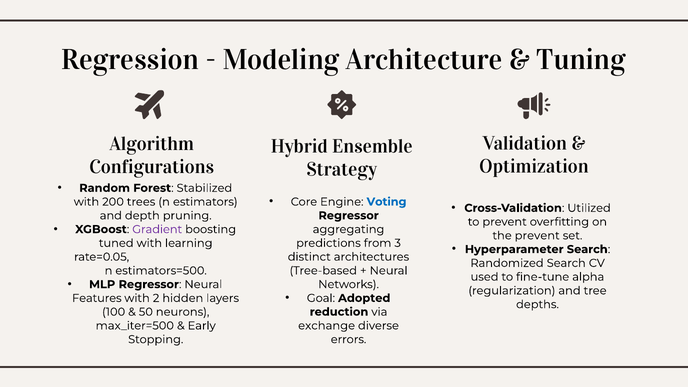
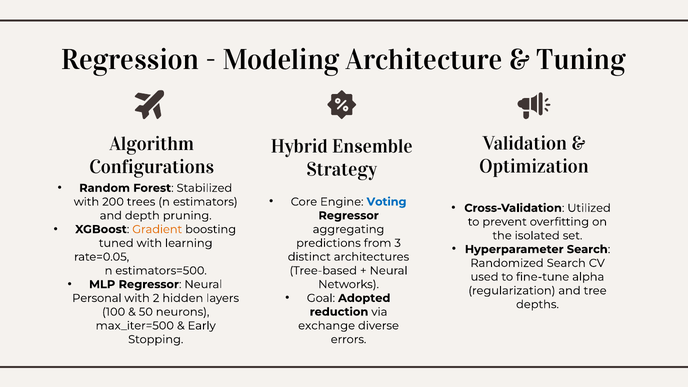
Gradient colour: purple -> orange
the prevent: prevent -> isolated
Features: Features -> Personal
